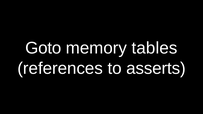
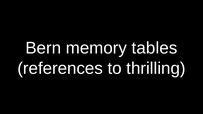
Goto: Goto -> Bern
asserts: asserts -> thrilling
